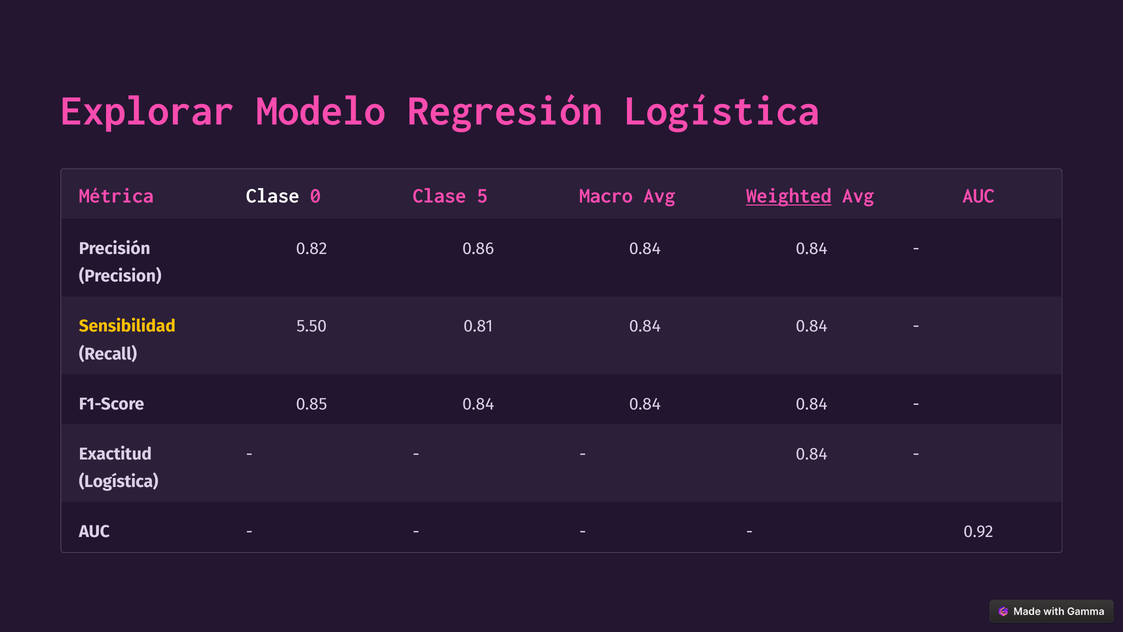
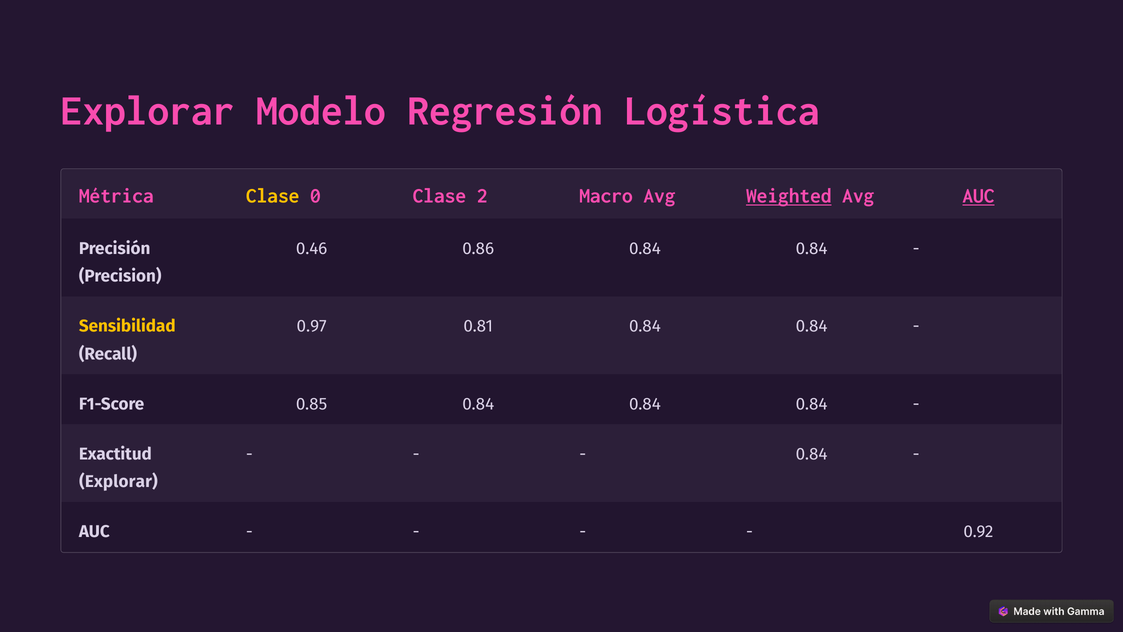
Clase at (273, 196) colour: white -> yellow
5: 5 -> 2
AUC at (978, 196) underline: none -> present
0.82: 0.82 -> 0.46
5.50: 5.50 -> 0.97
Logística at (119, 481): Logística -> Explorar
